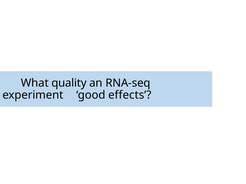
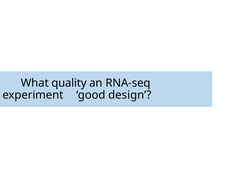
effects: effects -> design
